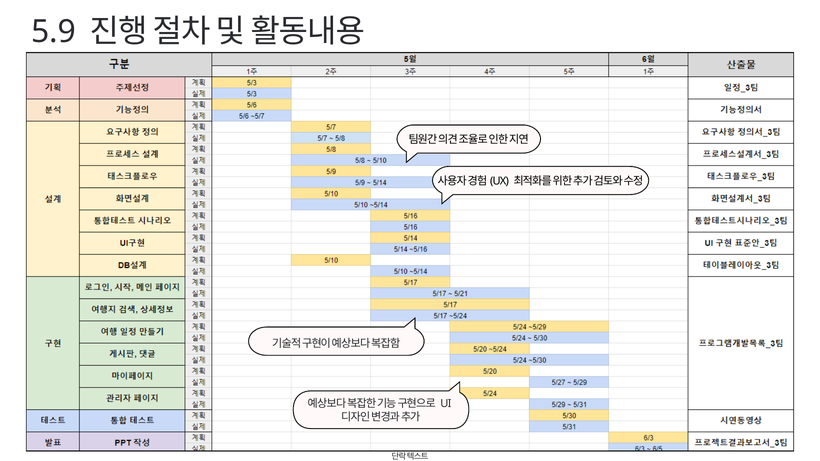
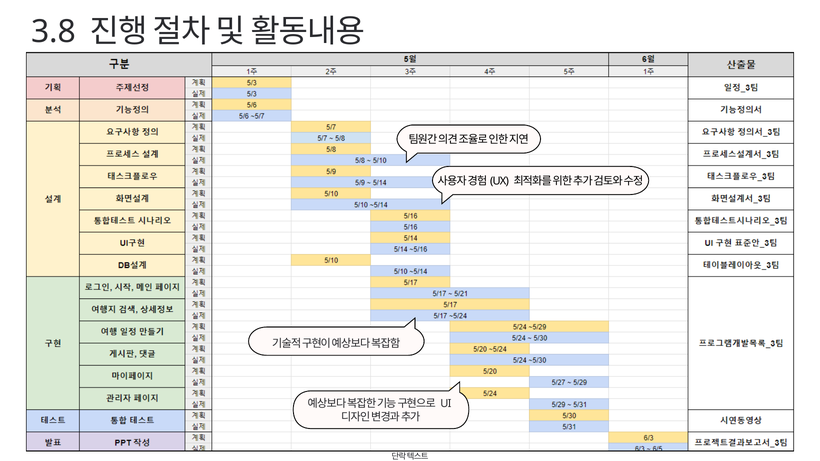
5.9: 5.9 -> 3.8
